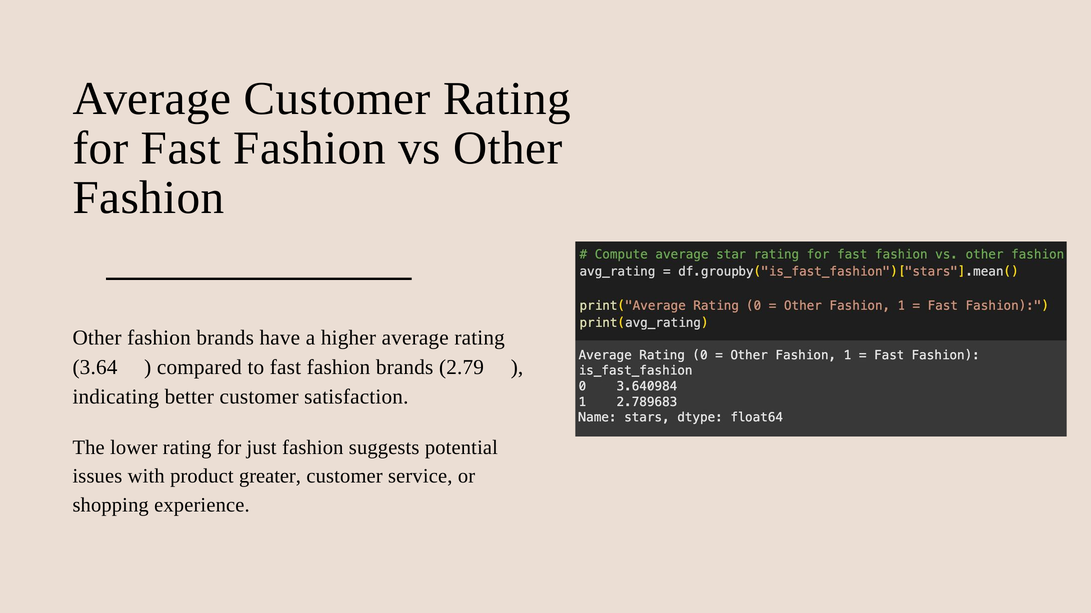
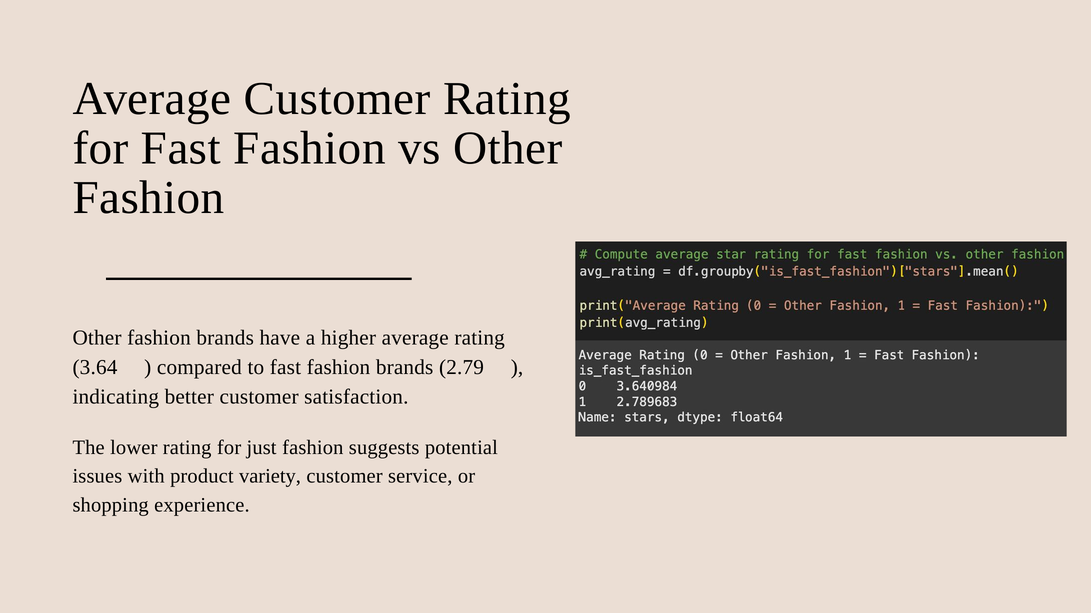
greater: greater -> variety
